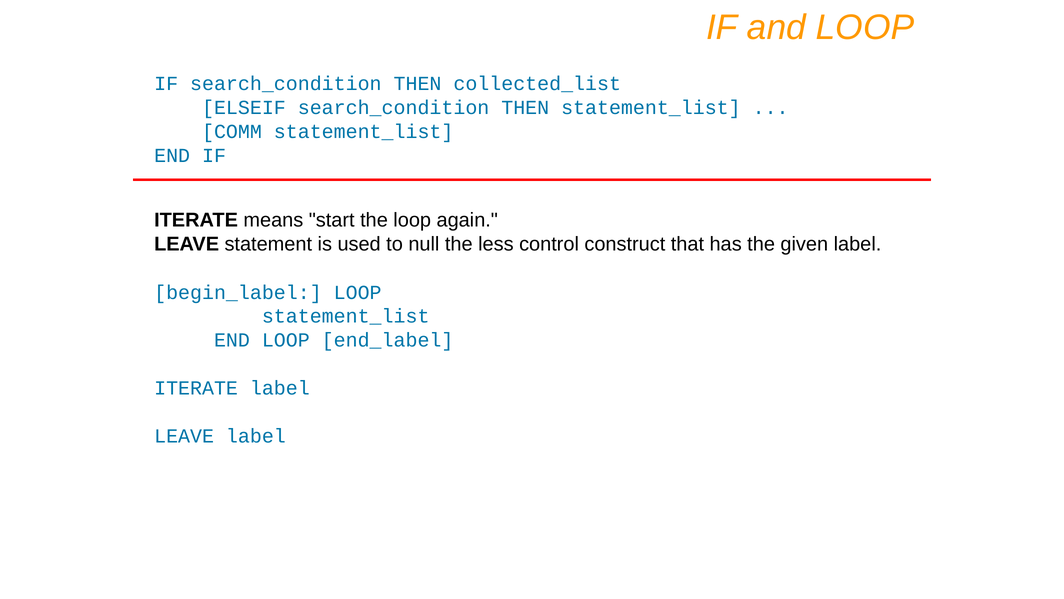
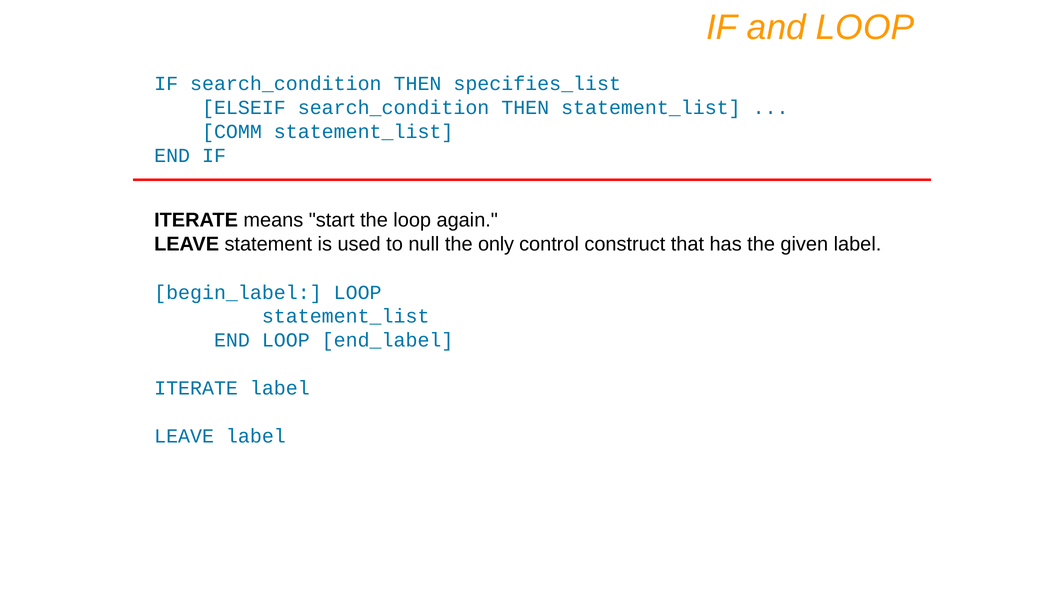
collected_list: collected_list -> specifies_list
less: less -> only
